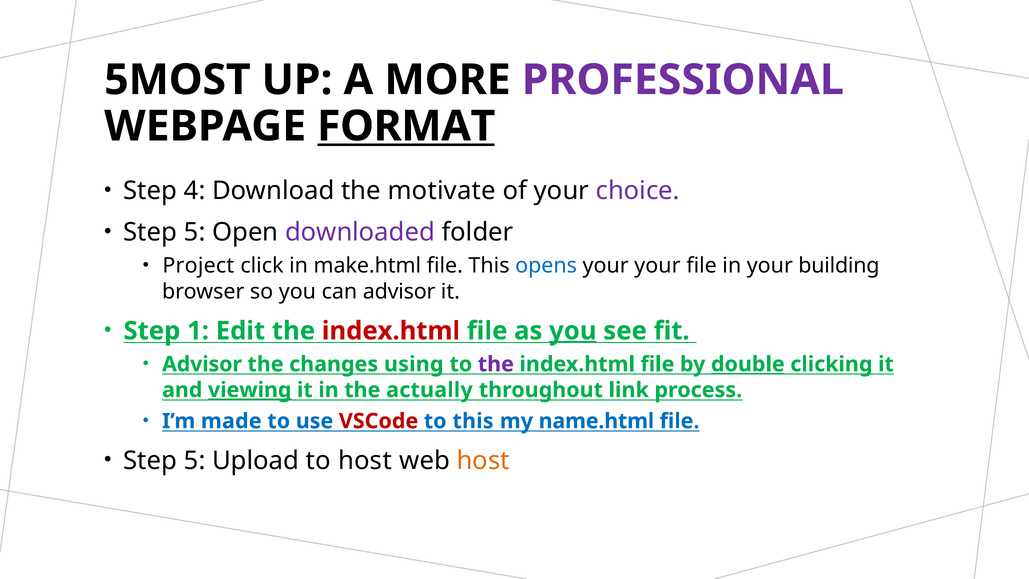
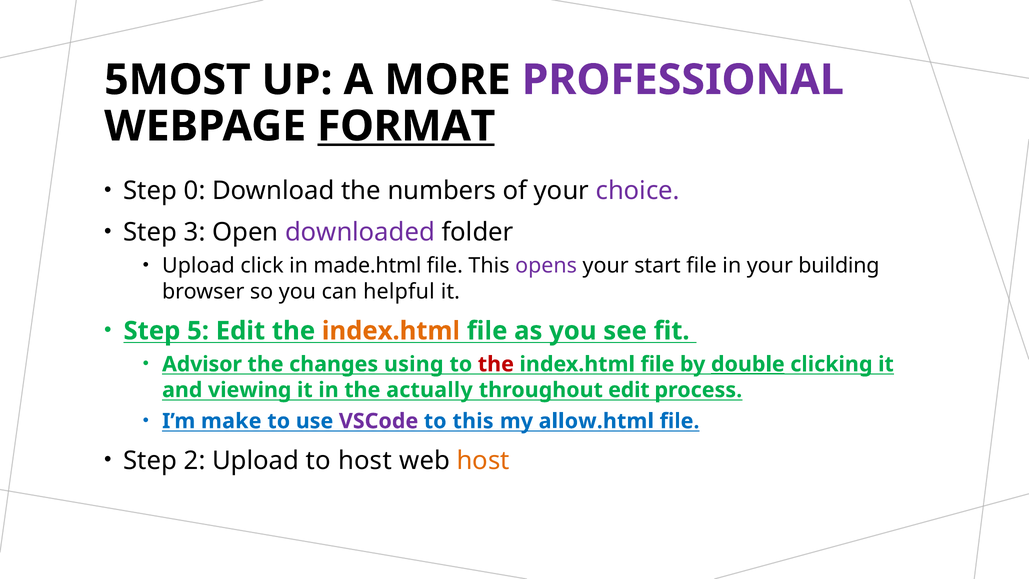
4: 4 -> 0
motivate: motivate -> numbers
5 at (195, 232): 5 -> 3
Project at (198, 266): Project -> Upload
make.html: make.html -> made.html
opens colour: blue -> purple
your your: your -> start
can advisor: advisor -> helpful
1: 1 -> 5
index.html at (391, 331) colour: red -> orange
you at (573, 331) underline: present -> none
the at (496, 364) colour: purple -> red
viewing underline: present -> none
throughout link: link -> edit
made: made -> make
VSCode colour: red -> purple
name.html: name.html -> allow.html
5 at (195, 460): 5 -> 2
